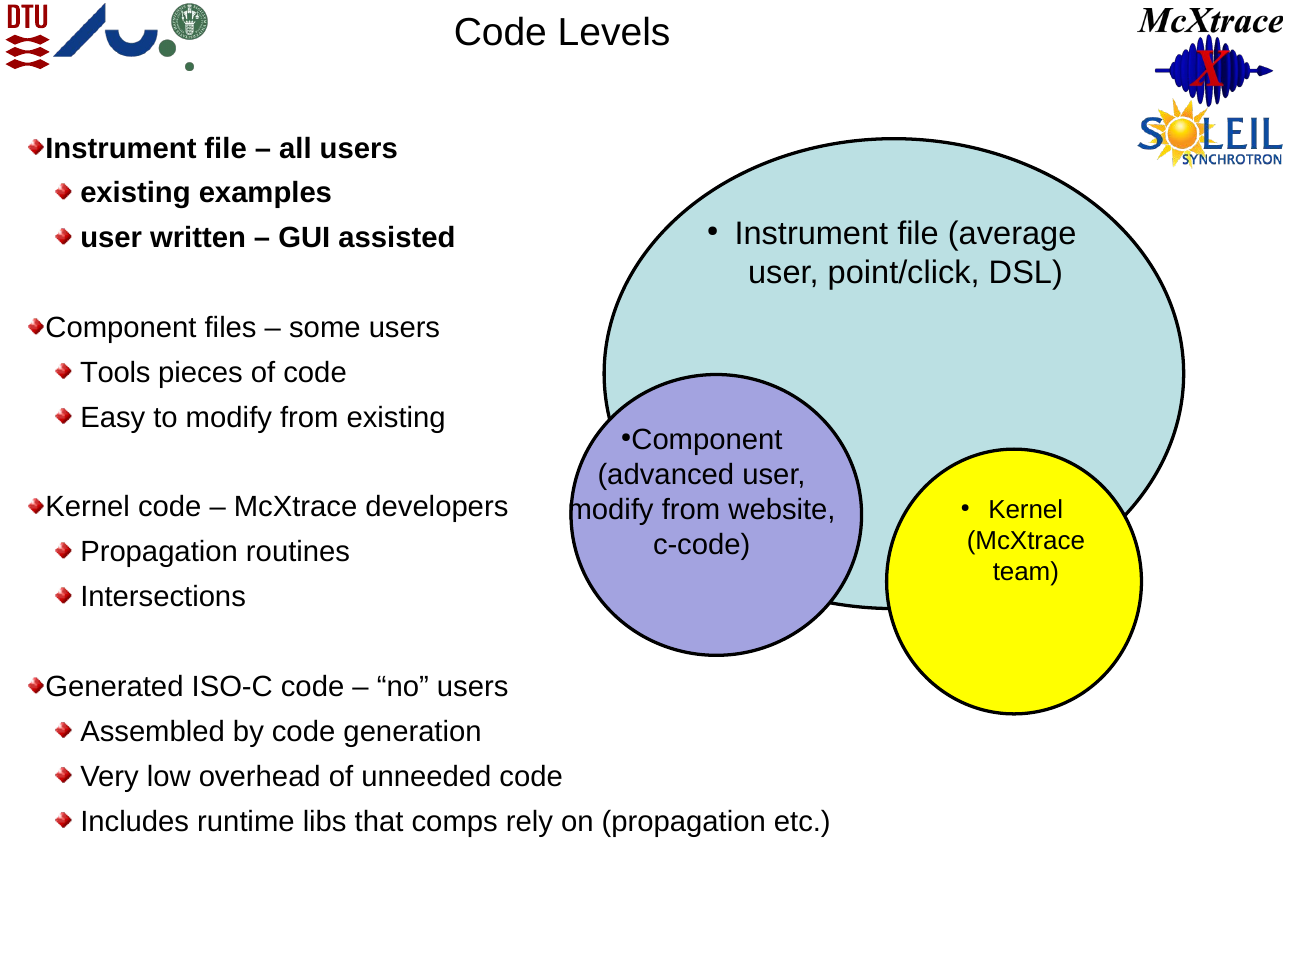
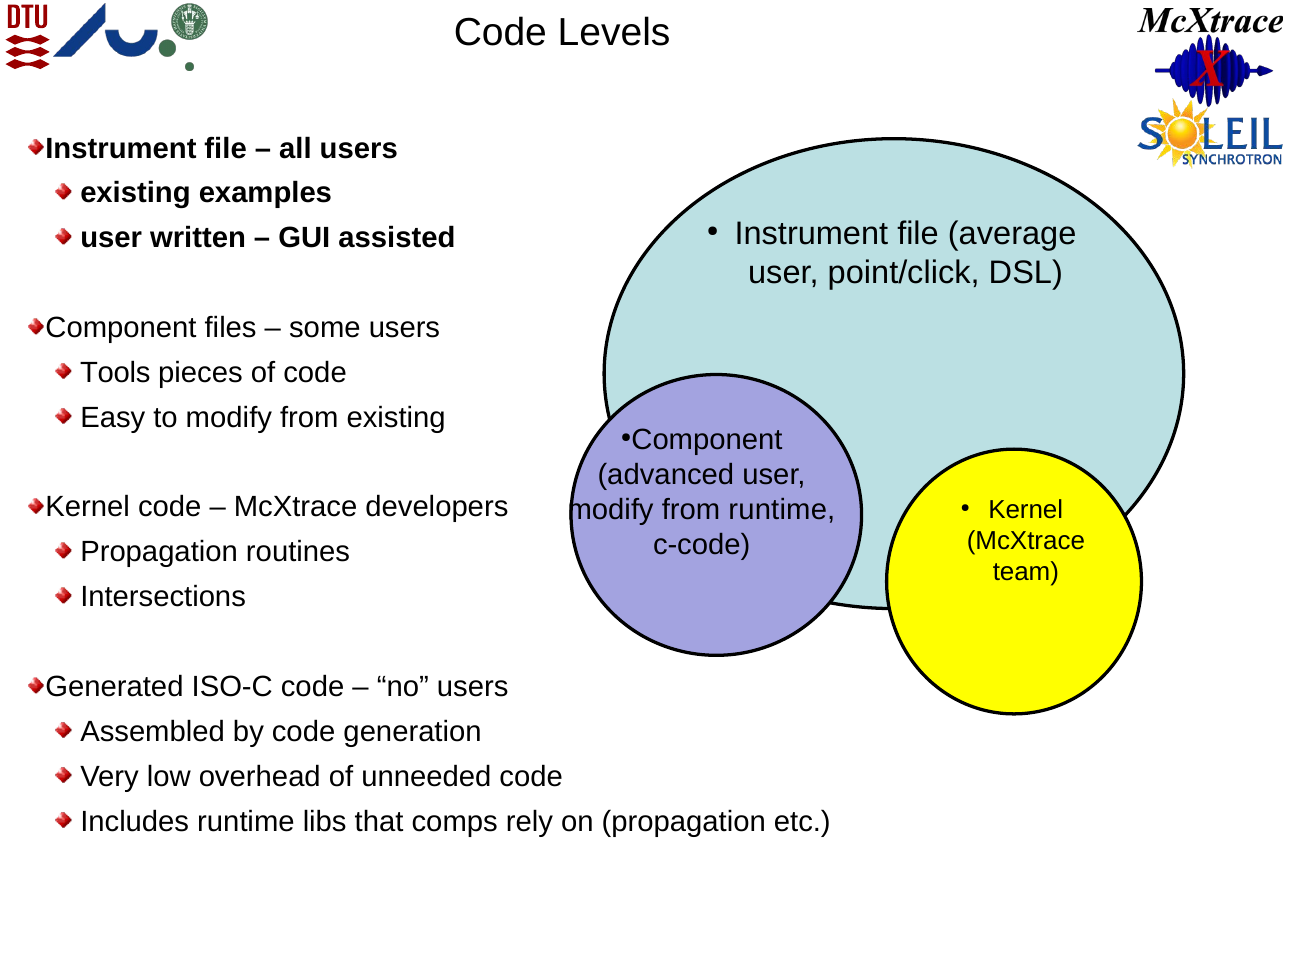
from website: website -> runtime
